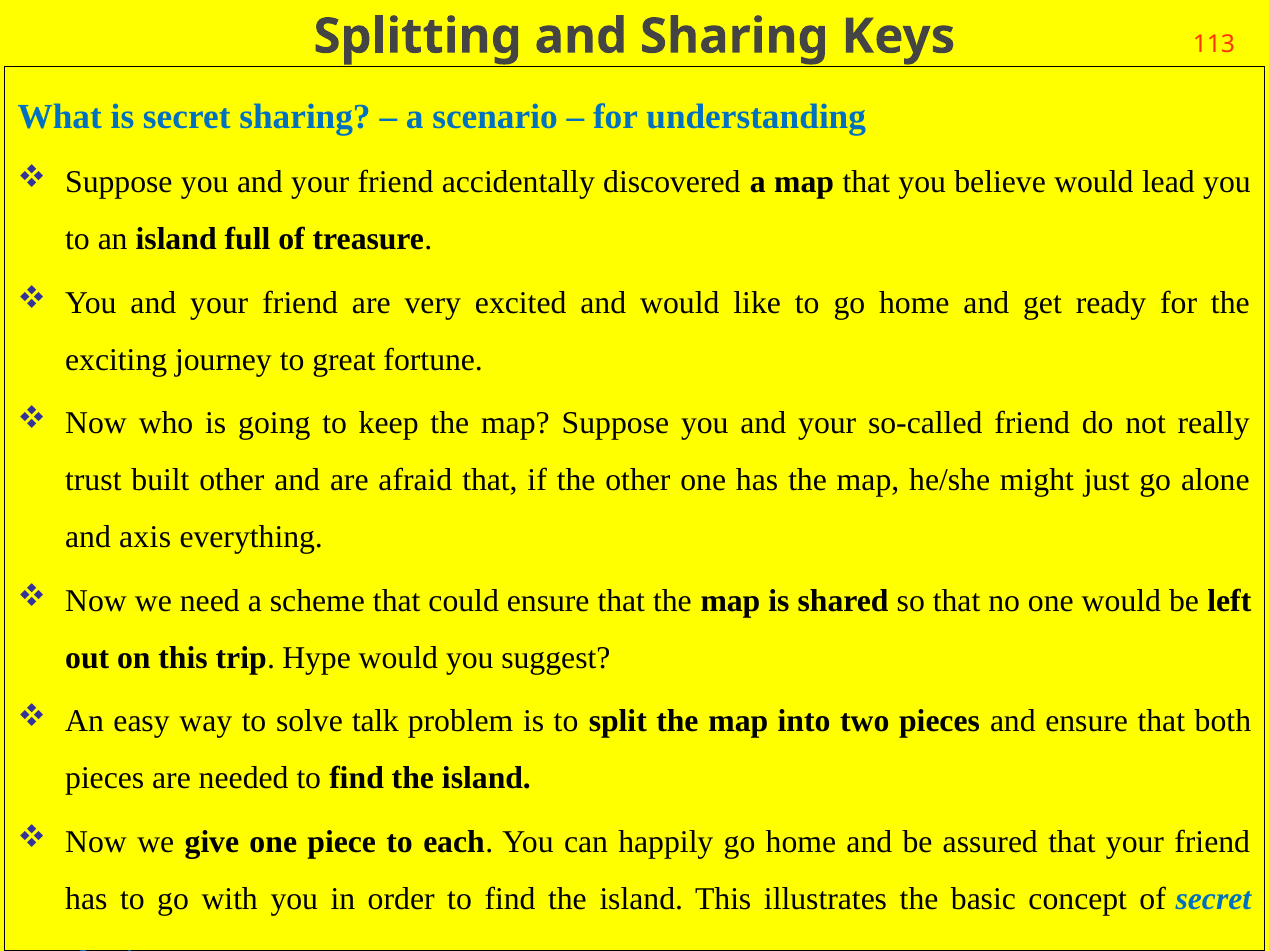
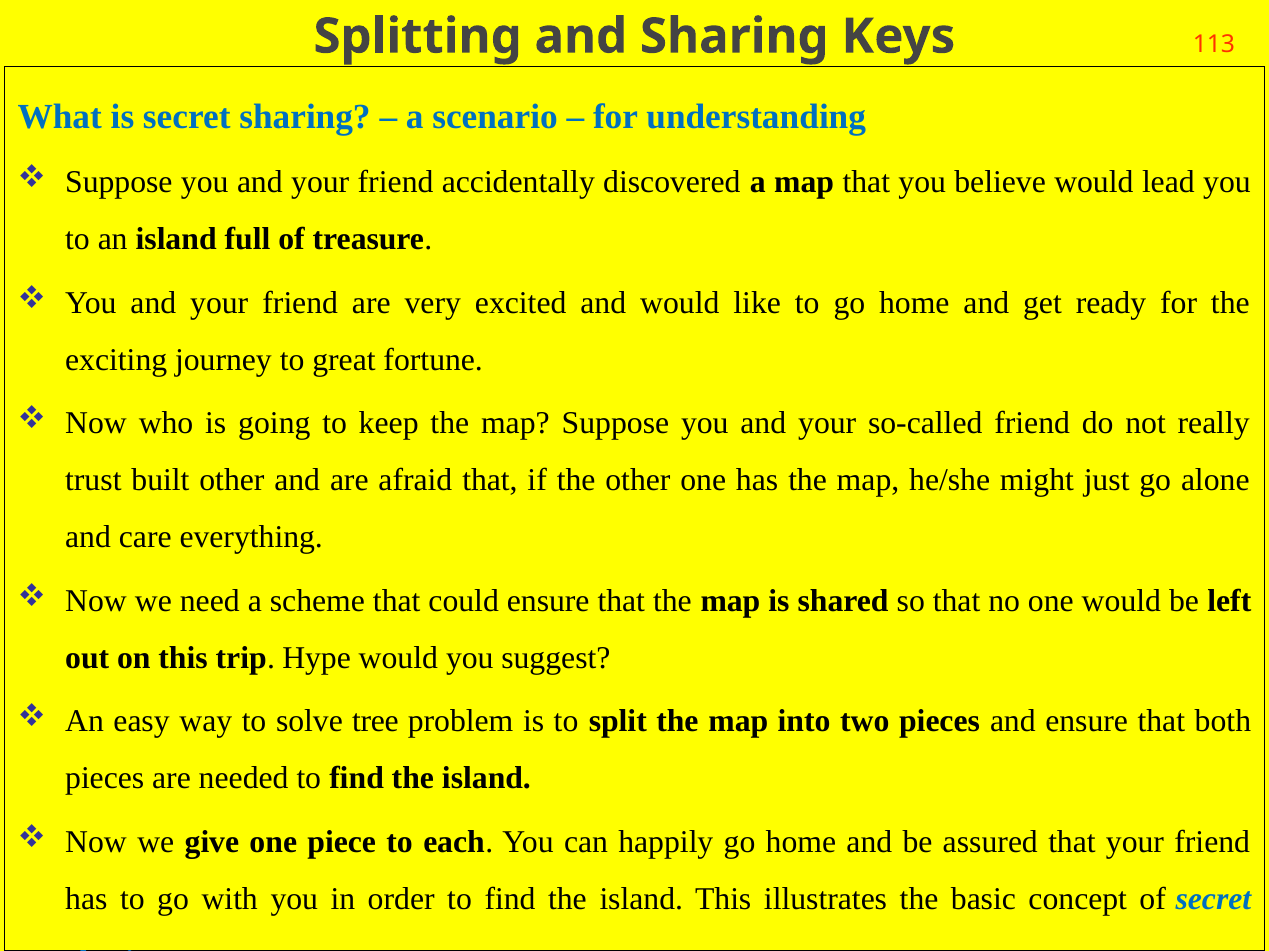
axis: axis -> care
talk: talk -> tree
